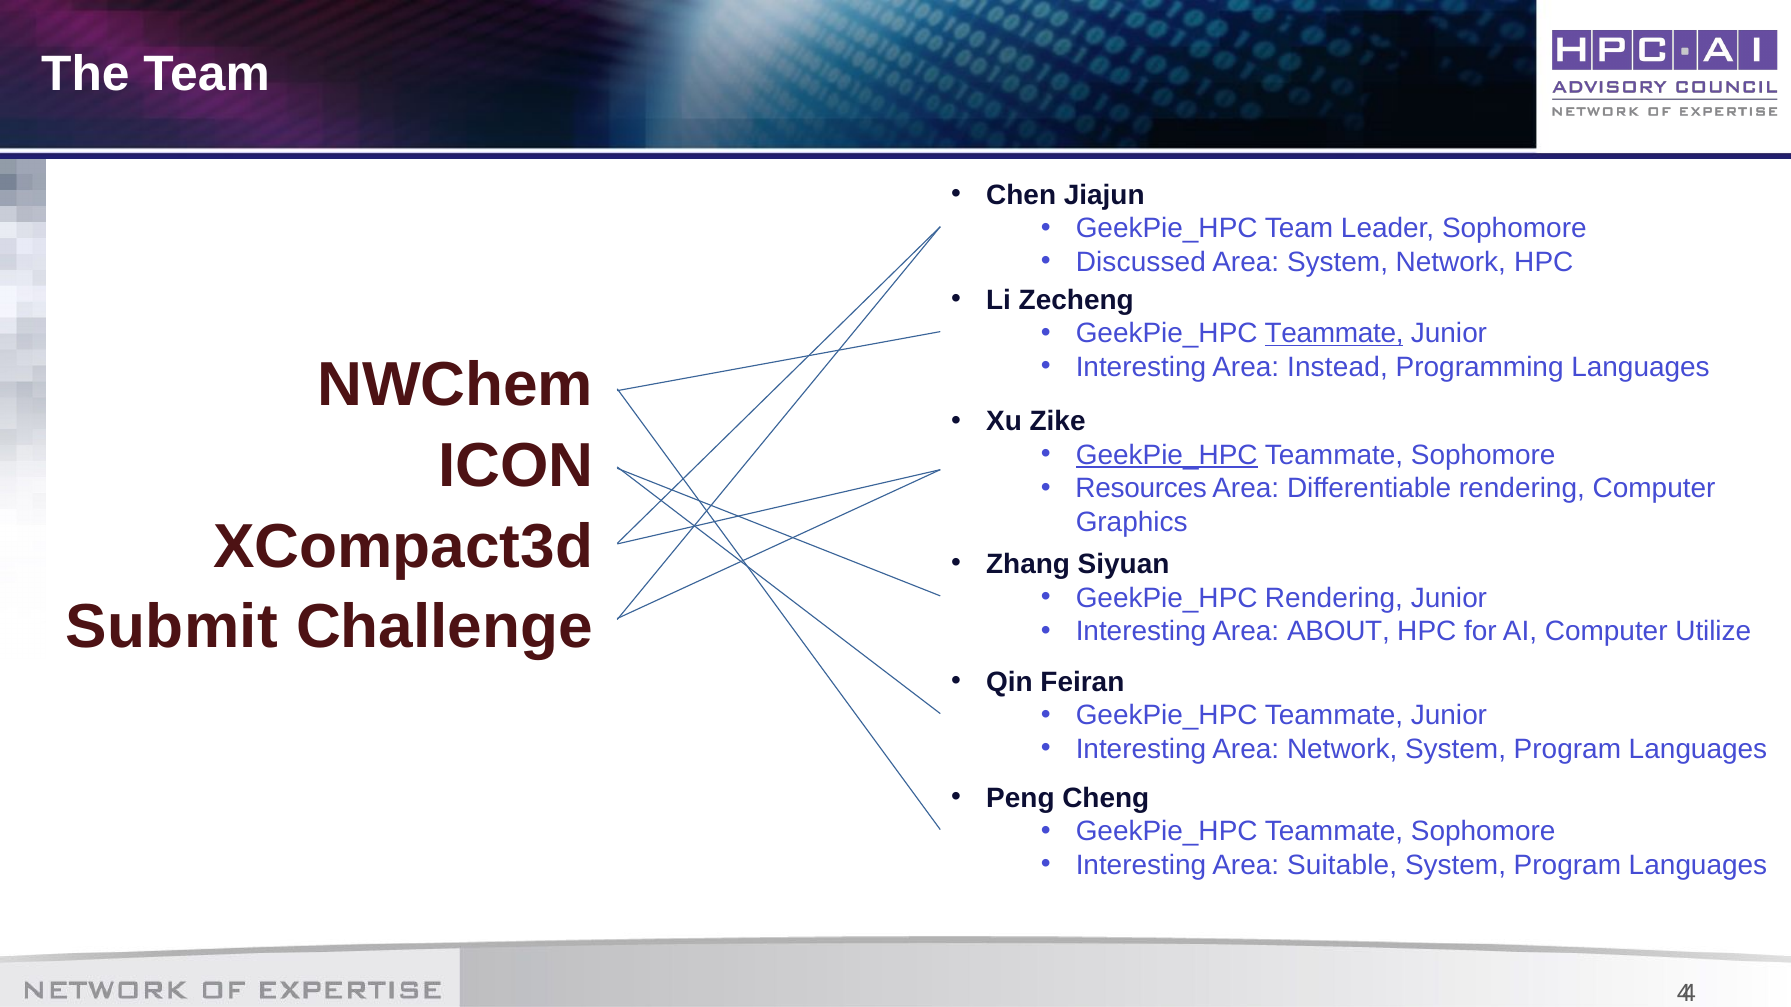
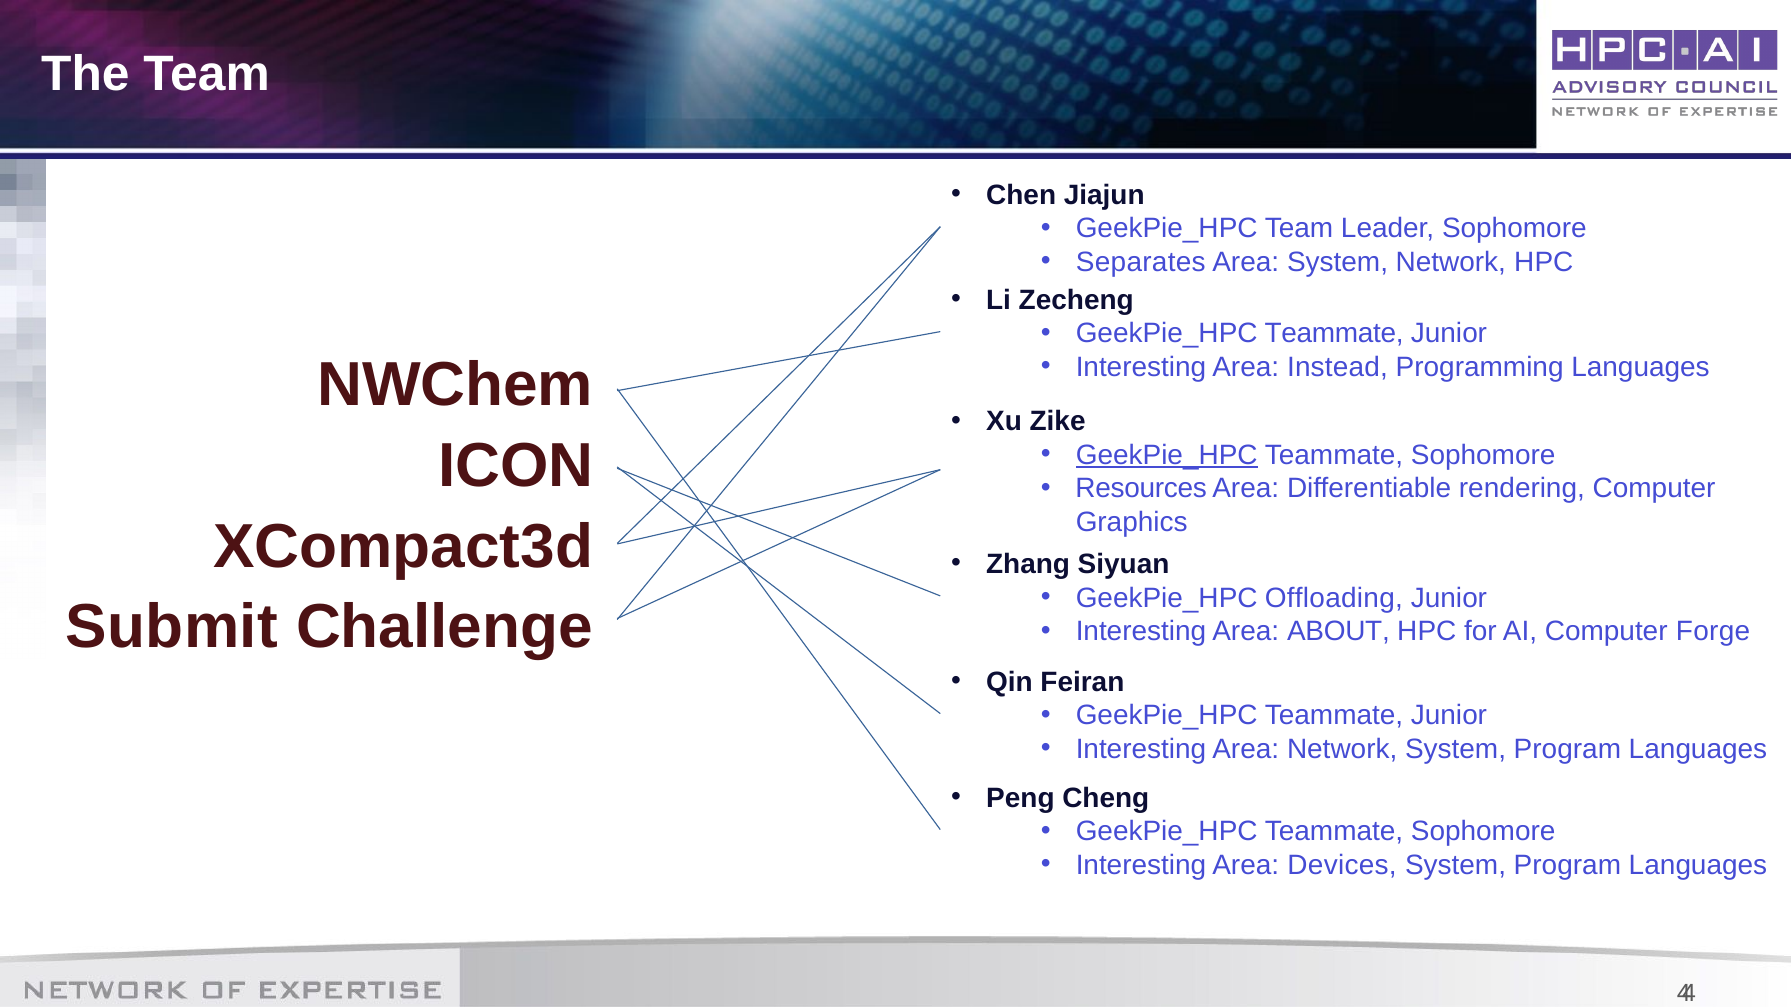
Discussed: Discussed -> Separates
Teammate at (1334, 334) underline: present -> none
GeekPie_HPC Rendering: Rendering -> Offloading
Utilize: Utilize -> Forge
Suitable: Suitable -> Devices
